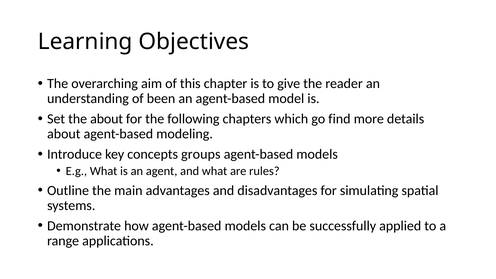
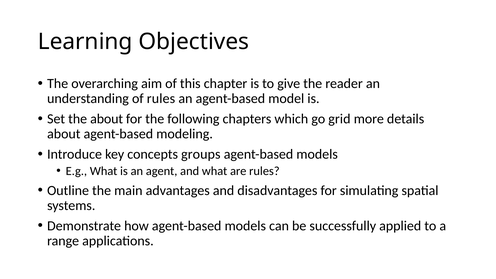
of been: been -> rules
find: find -> grid
